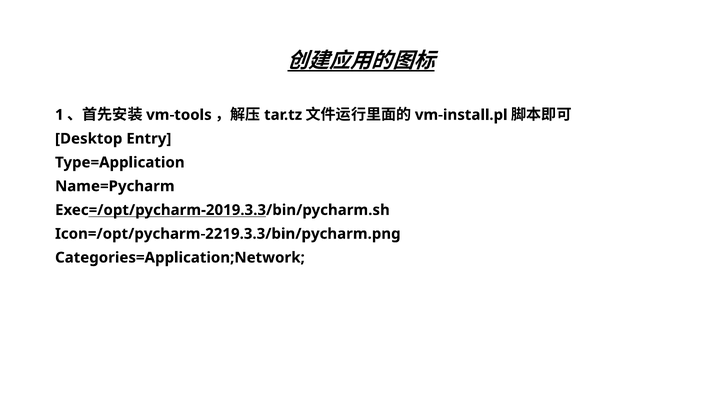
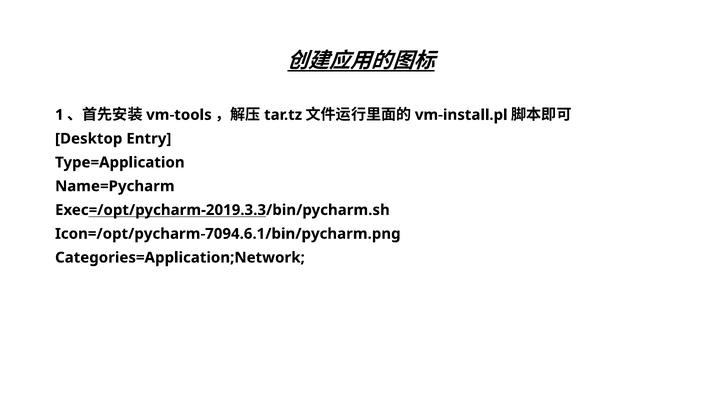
Icon=/opt/pycharm-2219.3.3/bin/pycharm.png: Icon=/opt/pycharm-2219.3.3/bin/pycharm.png -> Icon=/opt/pycharm-7094.6.1/bin/pycharm.png
